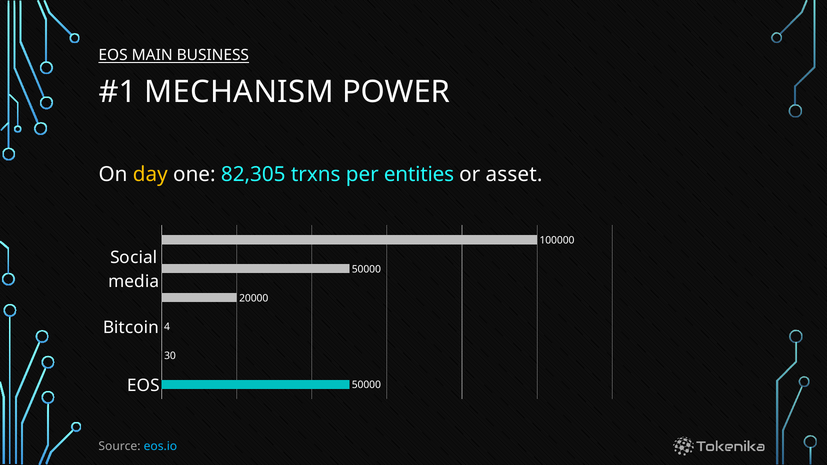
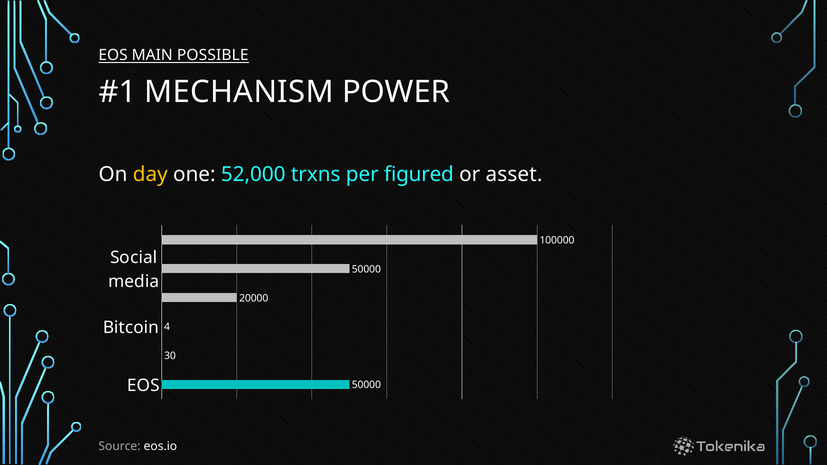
BUSINESS: BUSINESS -> POSSIBLE
82,305: 82,305 -> 52,000
entities: entities -> figured
eos.io colour: light blue -> white
